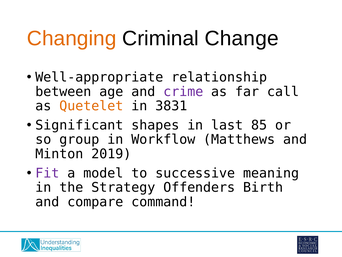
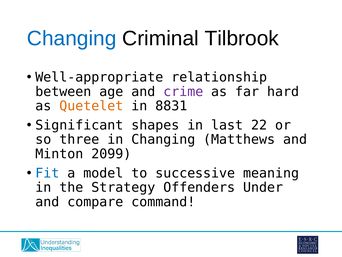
Changing at (72, 38) colour: orange -> blue
Change: Change -> Tilbrook
call: call -> hard
3831: 3831 -> 8831
85: 85 -> 22
group: group -> three
in Workflow: Workflow -> Changing
2019: 2019 -> 2099
Fit colour: purple -> blue
Birth: Birth -> Under
